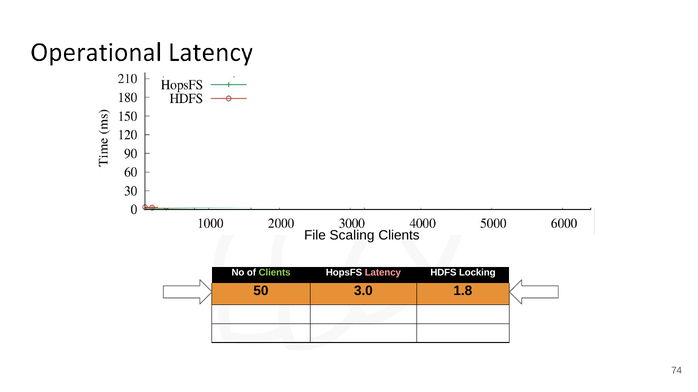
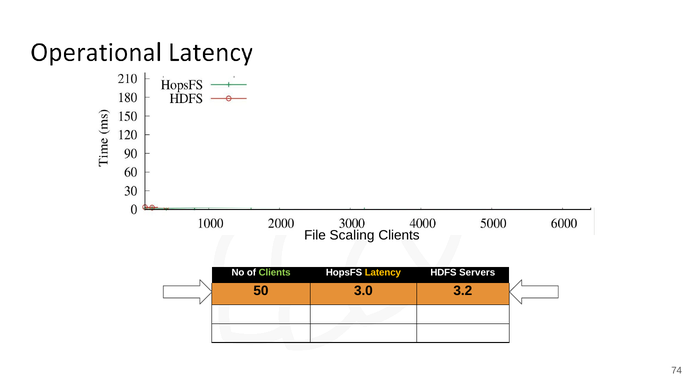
Latency colour: pink -> yellow
Locking: Locking -> Servers
1.8: 1.8 -> 3.2
